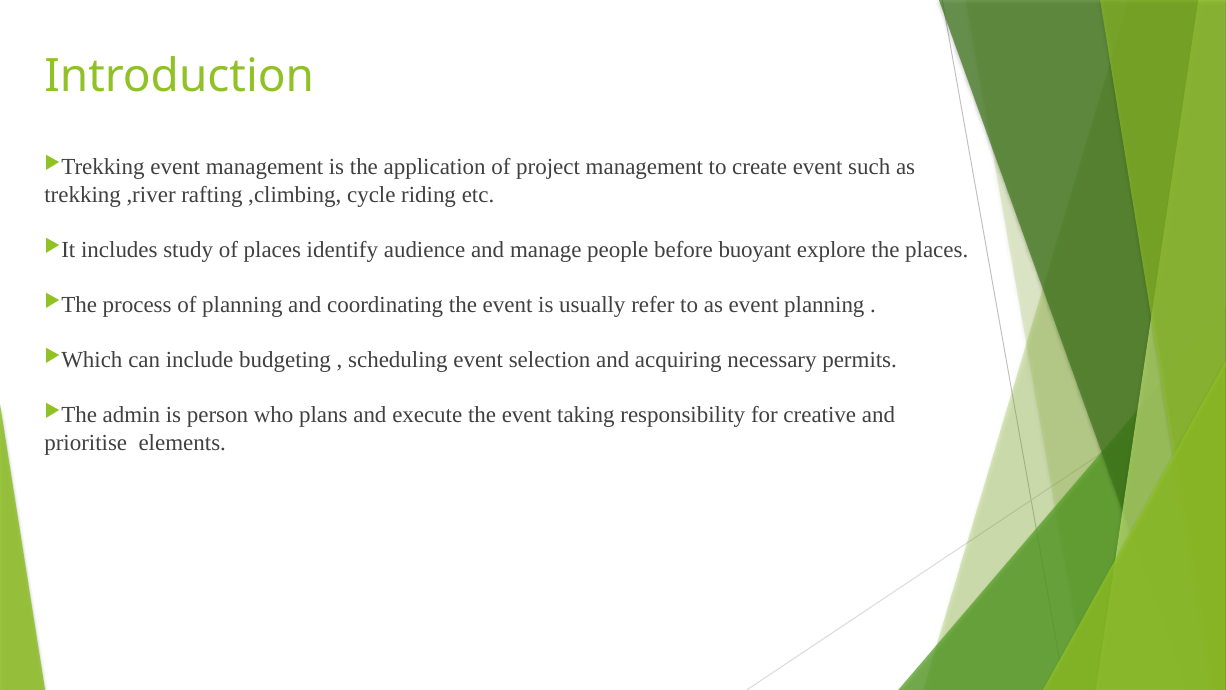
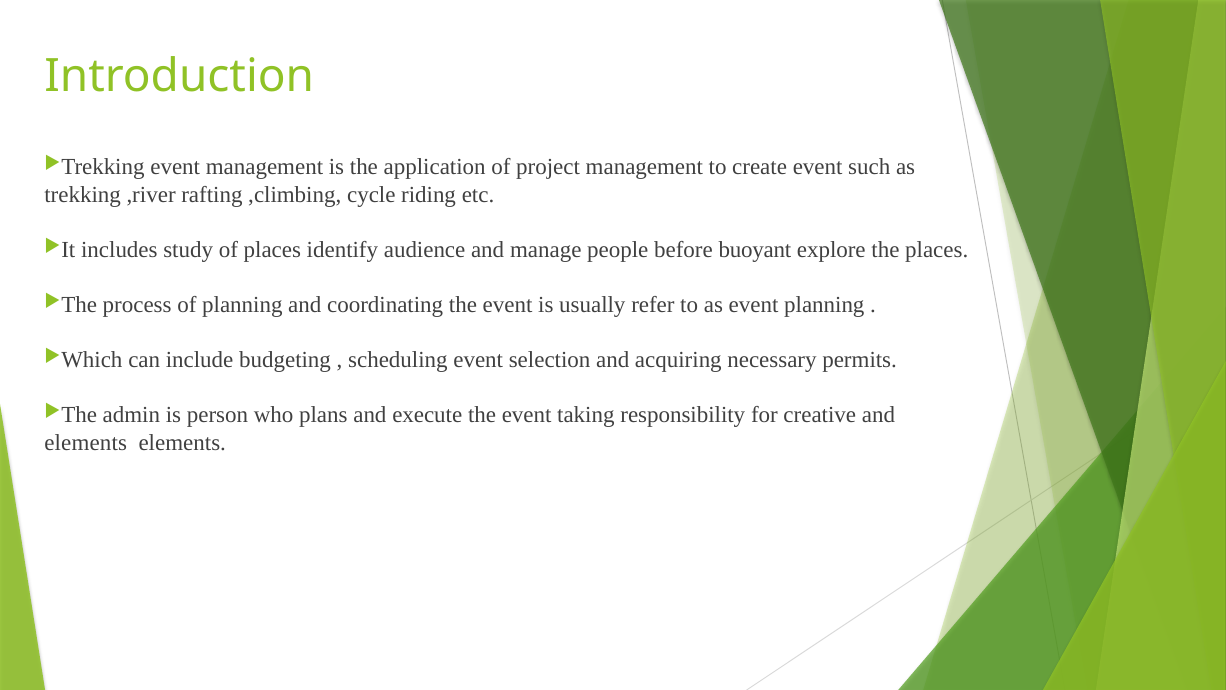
prioritise at (86, 443): prioritise -> elements
